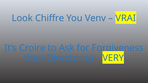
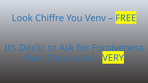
VRAI: VRAI -> FREE
Croire: Croire -> Déclic
Directories: Directories -> Majuscules
